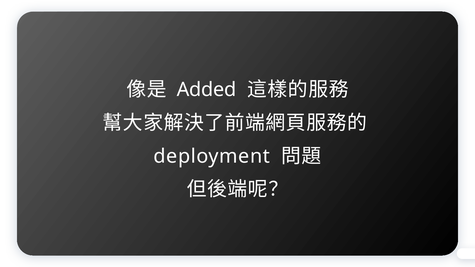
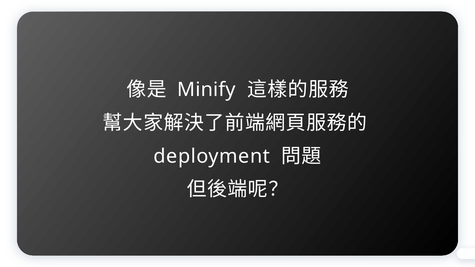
Added: Added -> Minify
